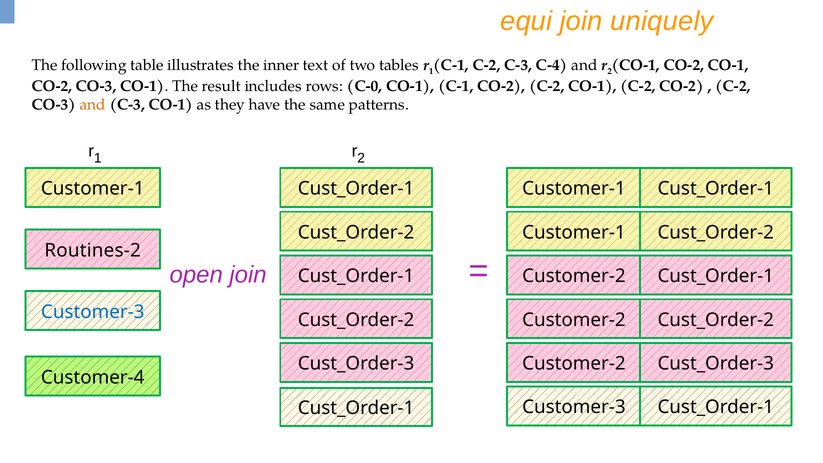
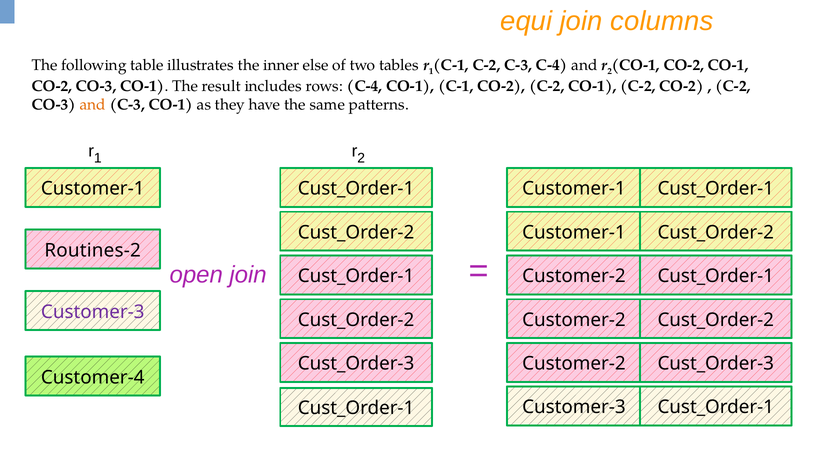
uniquely: uniquely -> columns
text: text -> else
rows C-0: C-0 -> C-4
Customer-3 at (93, 312) colour: blue -> purple
